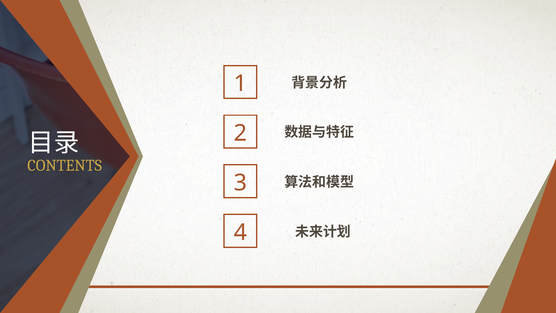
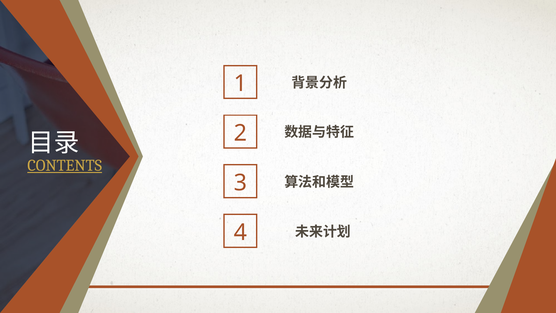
CONTENTS underline: none -> present
